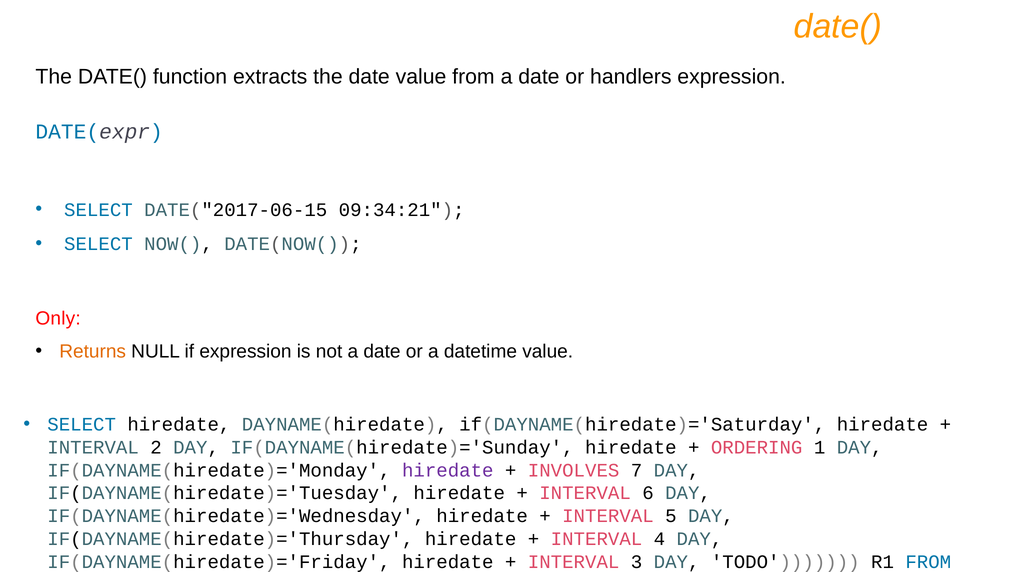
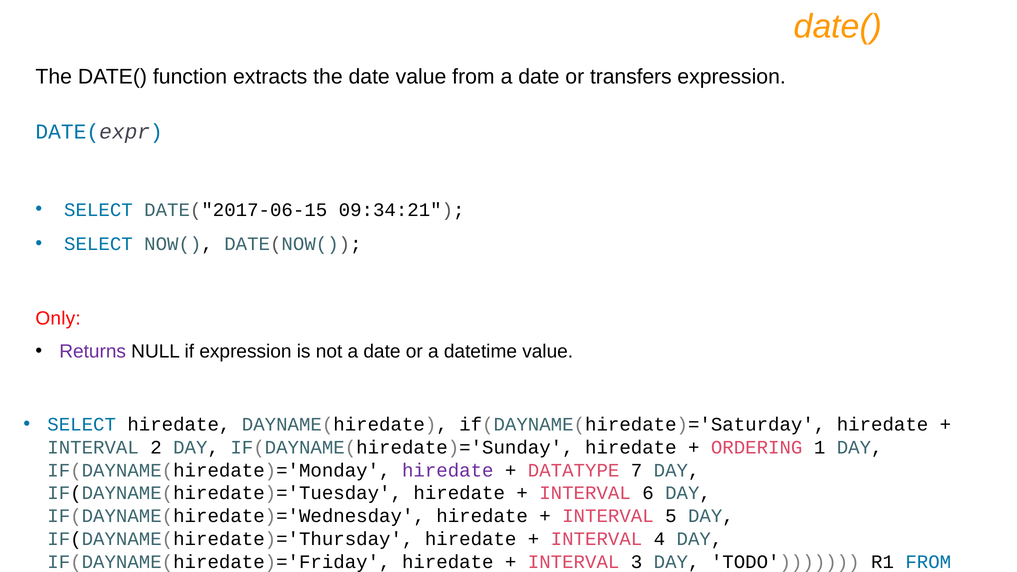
handlers: handlers -> transfers
Returns colour: orange -> purple
INVOLVES: INVOLVES -> DATATYPE
